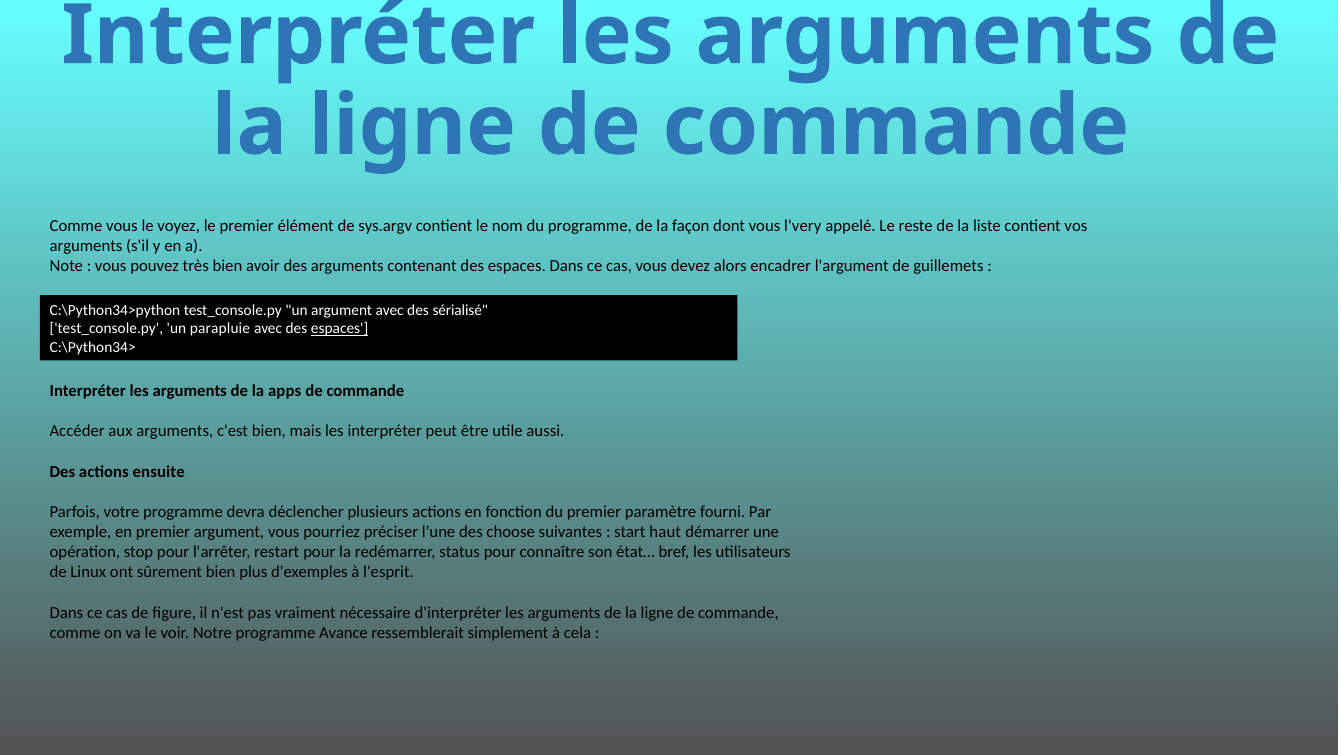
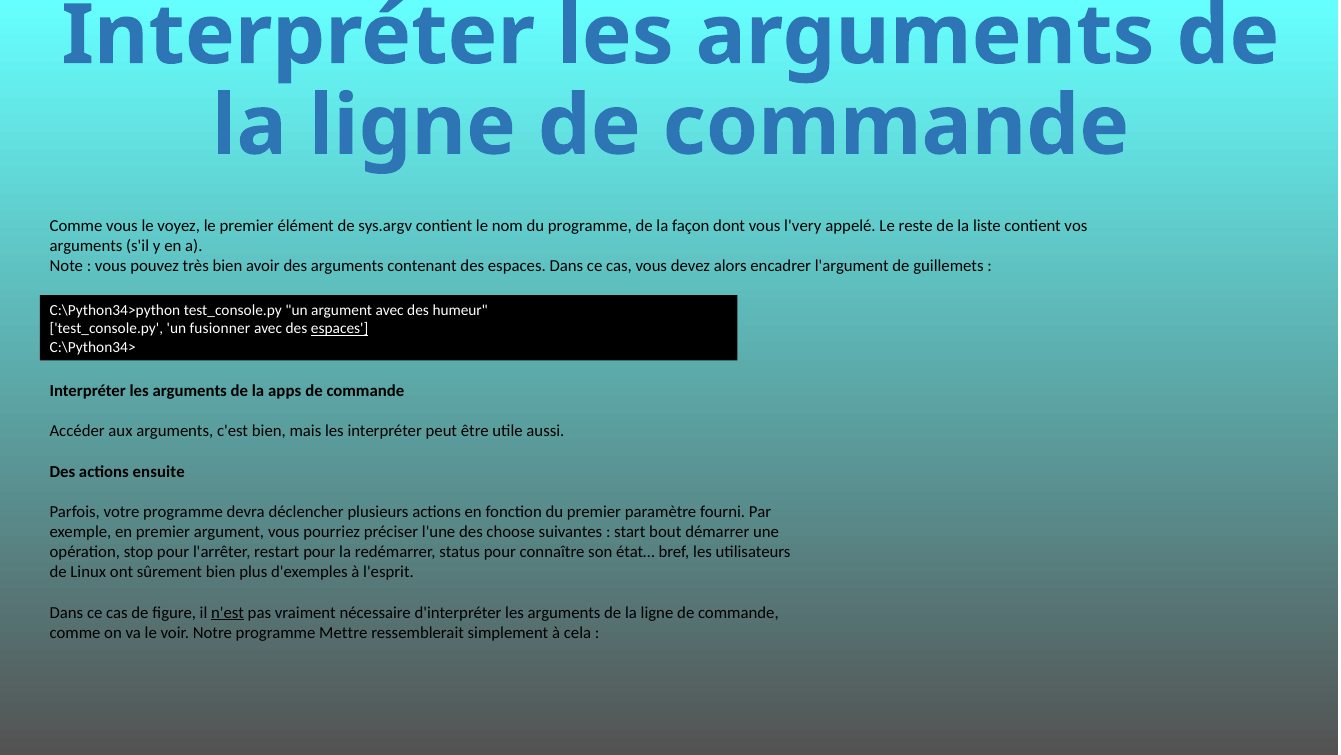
sérialisé: sérialisé -> humeur
parapluie: parapluie -> fusionner
haut: haut -> bout
n'est underline: none -> present
Avance: Avance -> Mettre
